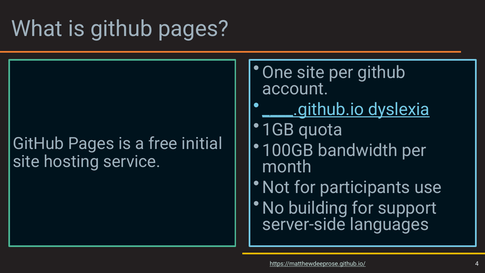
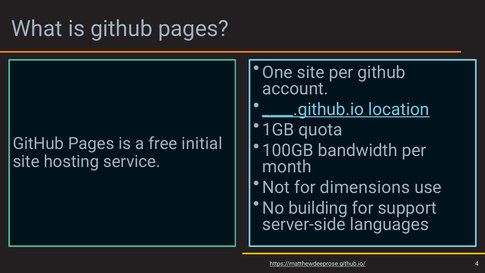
dyslexia: dyslexia -> location
participants: participants -> dimensions
